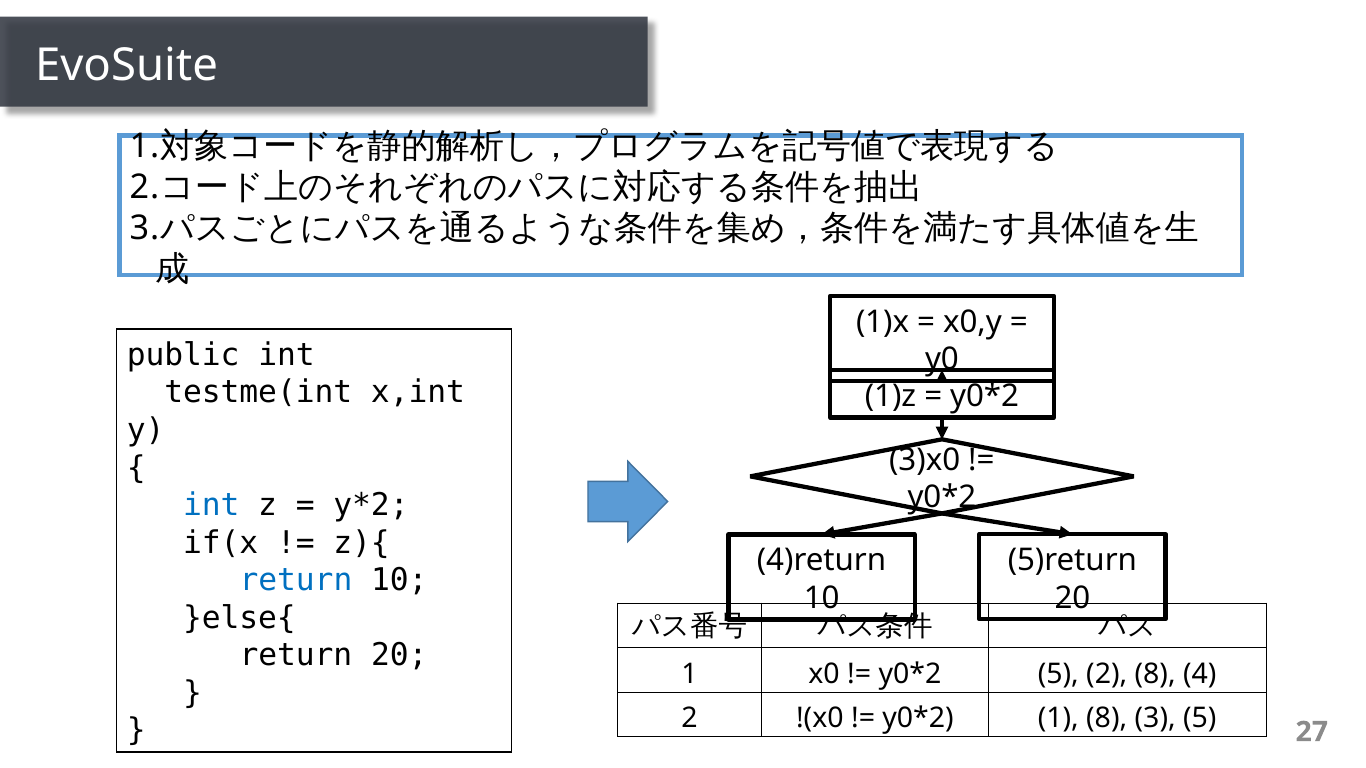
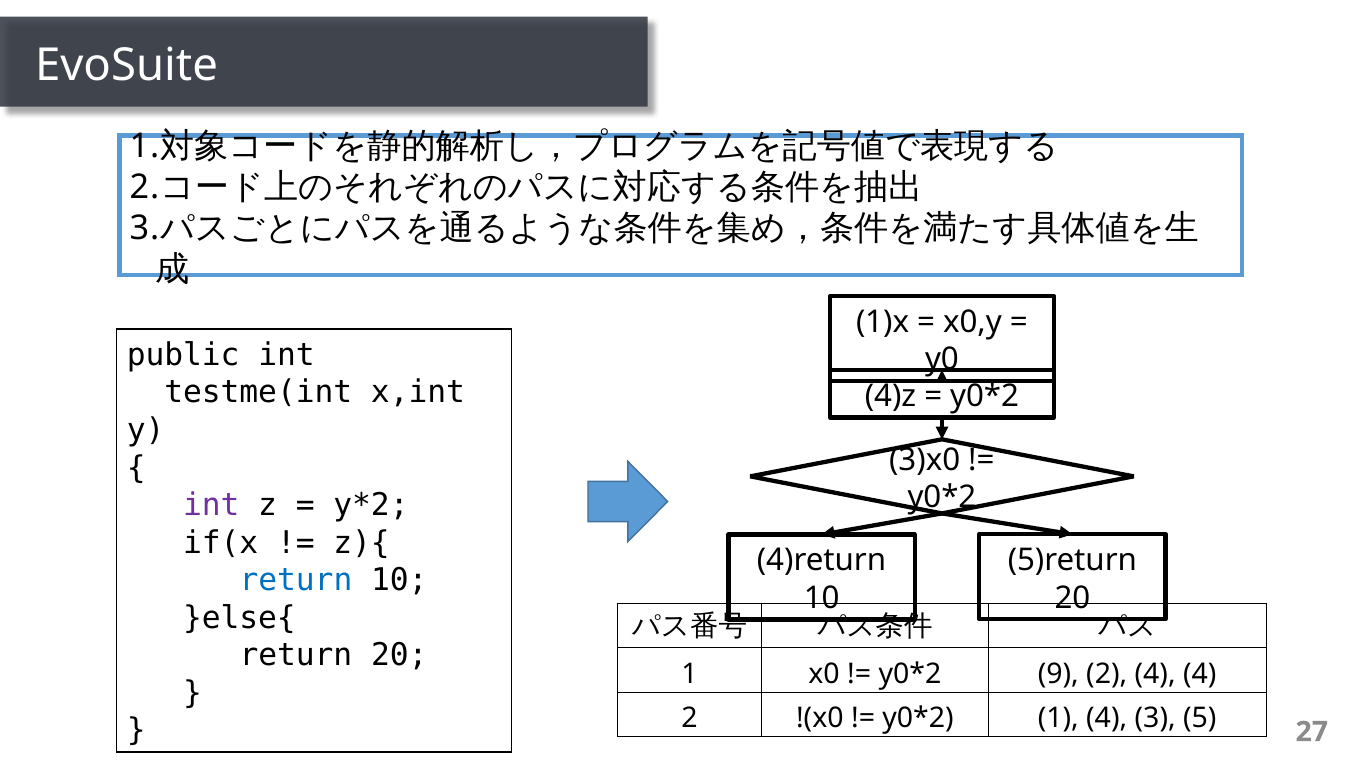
1)z: 1)z -> 4)z
int at (211, 506) colour: blue -> purple
5 at (1058, 674): 5 -> 9
2 8: 8 -> 4
1 8: 8 -> 4
